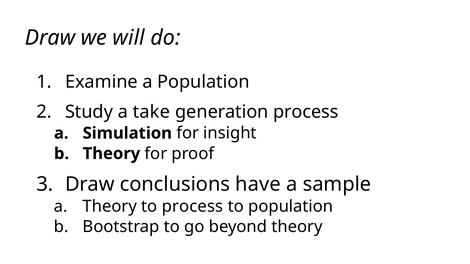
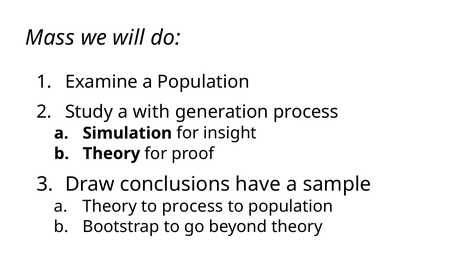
Draw at (50, 38): Draw -> Mass
take: take -> with
